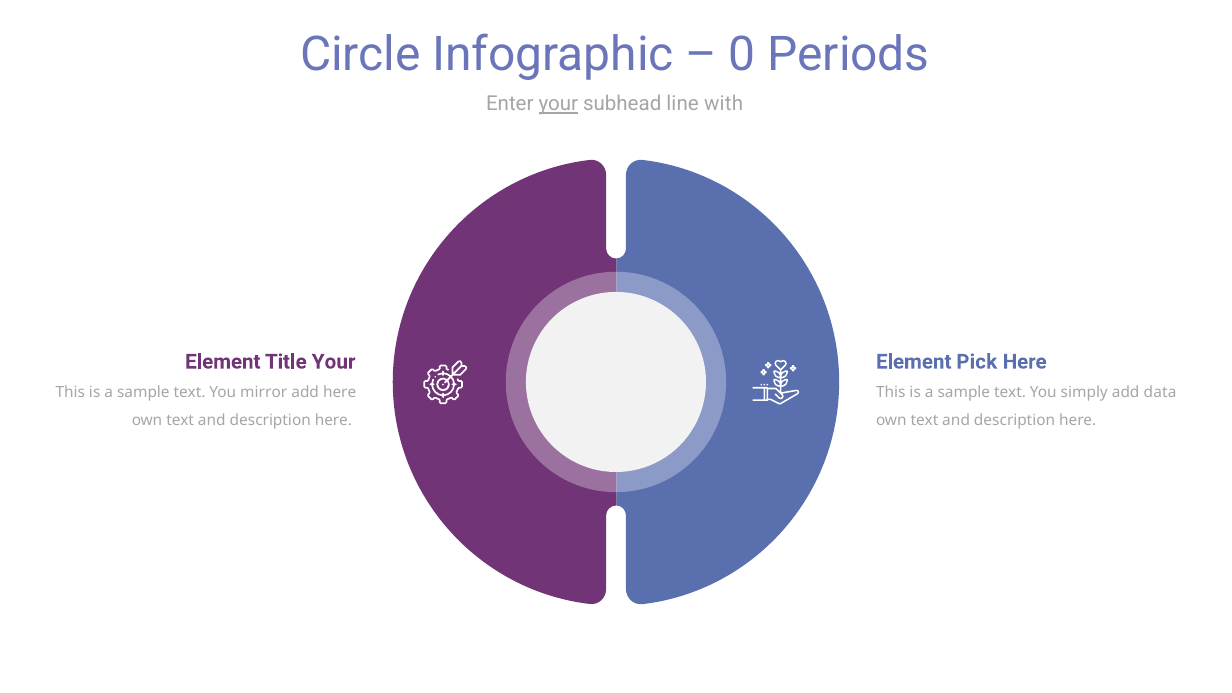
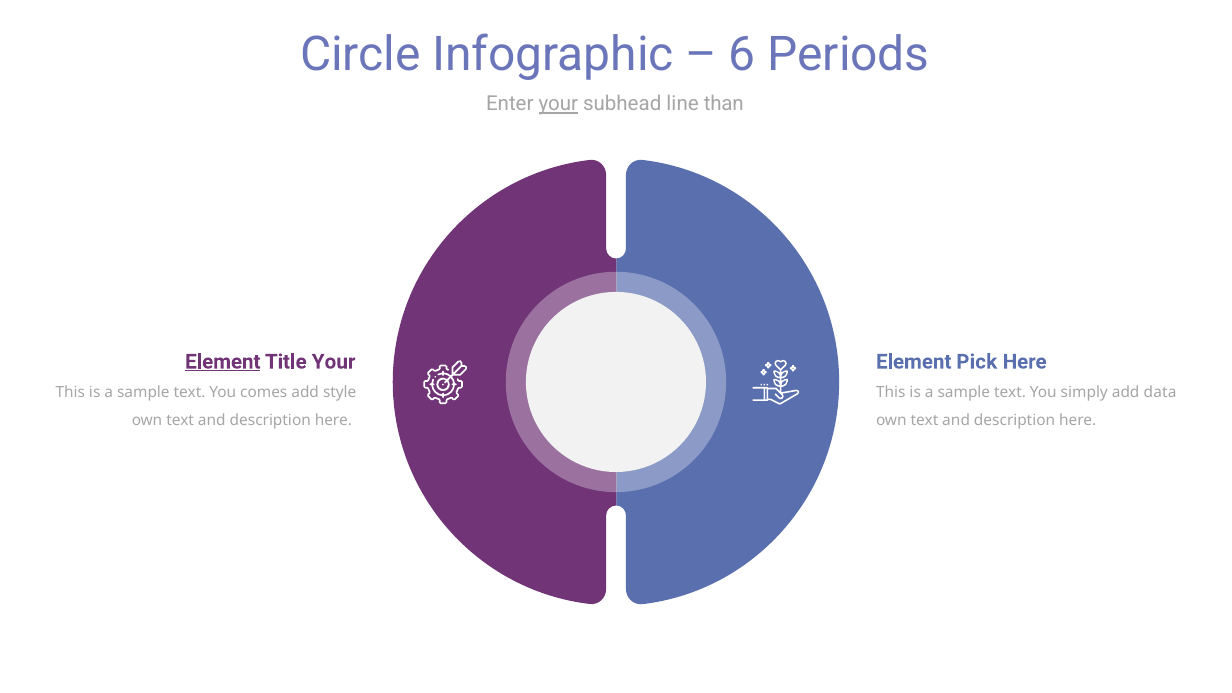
0: 0 -> 6
with: with -> than
Element at (223, 362) underline: none -> present
mirror: mirror -> comes
add here: here -> style
